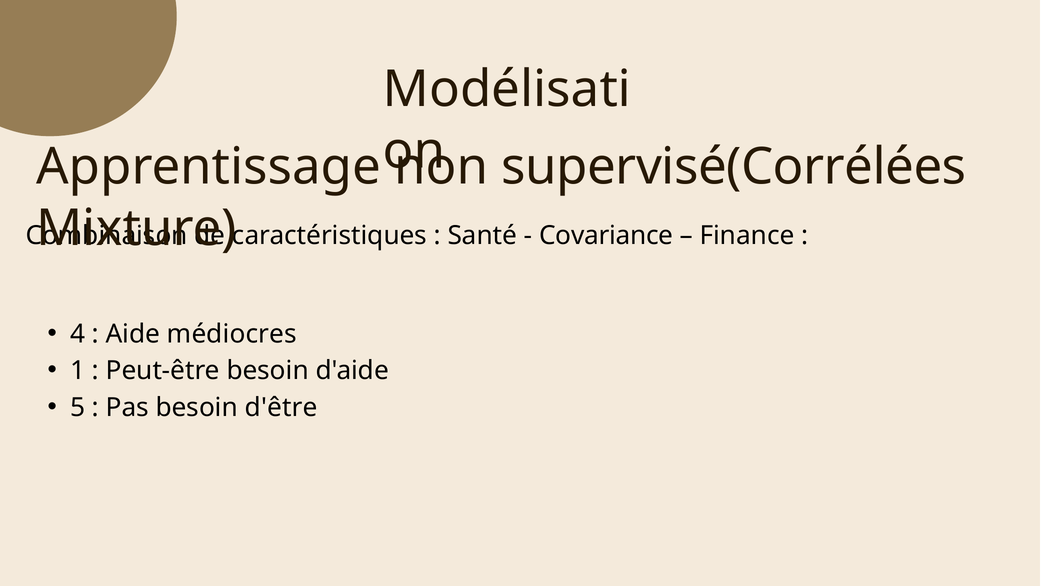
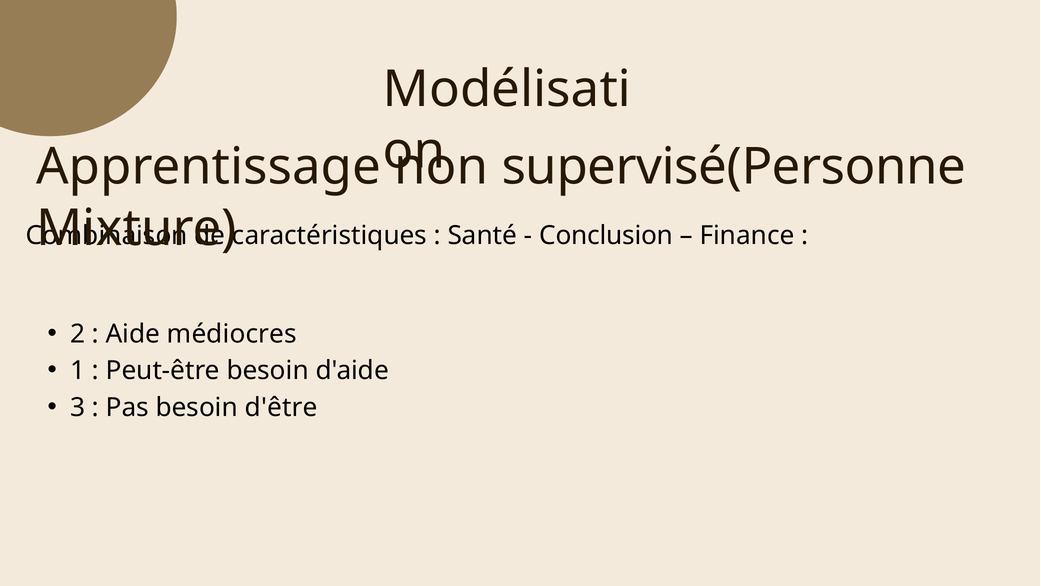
supervisé(Corrélées: supervisé(Corrélées -> supervisé(Personne
Covariance: Covariance -> Conclusion
4: 4 -> 2
5: 5 -> 3
